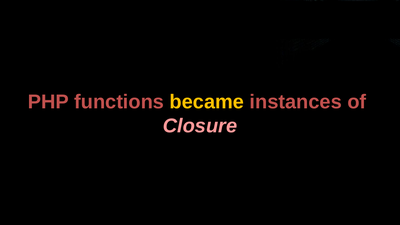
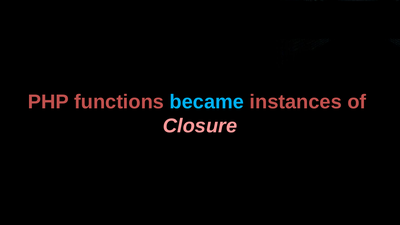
became colour: yellow -> light blue
